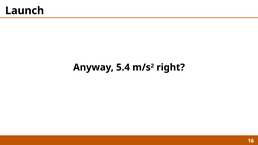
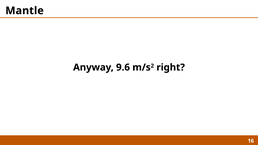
Launch: Launch -> Mantle
5.4: 5.4 -> 9.6
